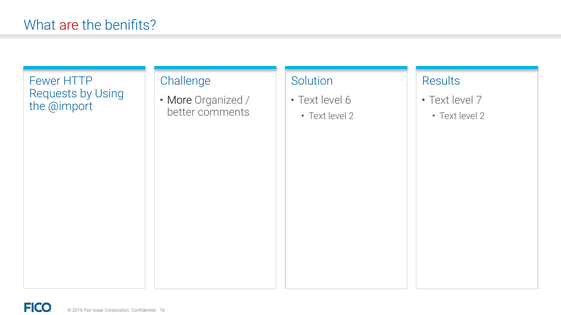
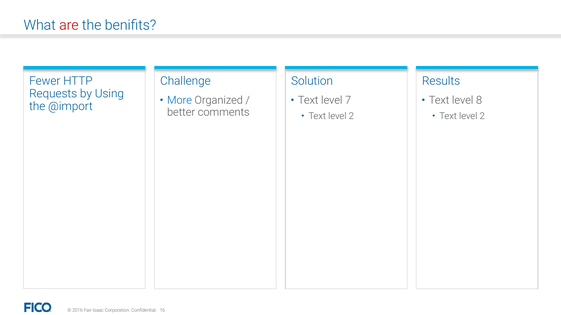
More colour: black -> blue
6: 6 -> 7
7: 7 -> 8
